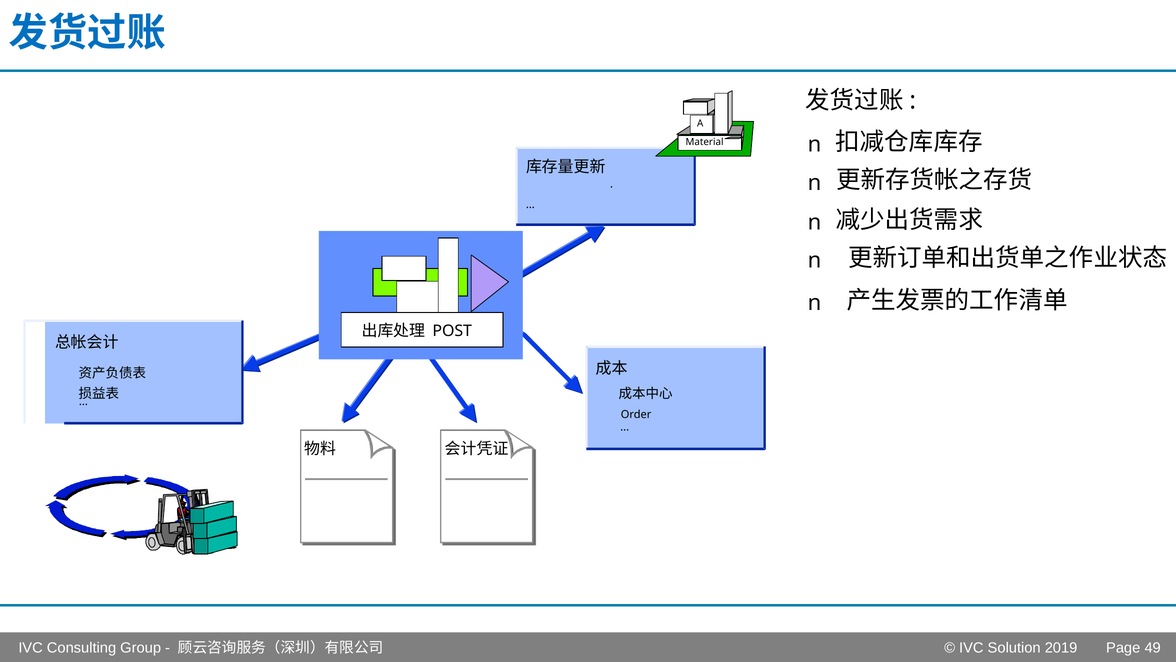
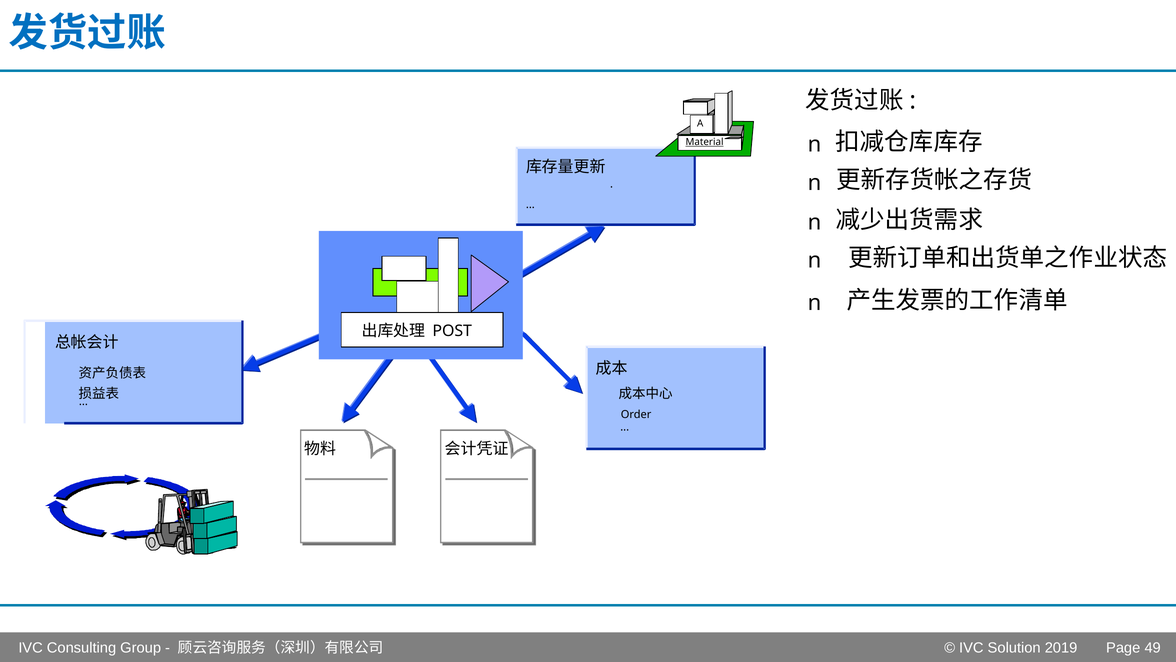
Material underline: none -> present
